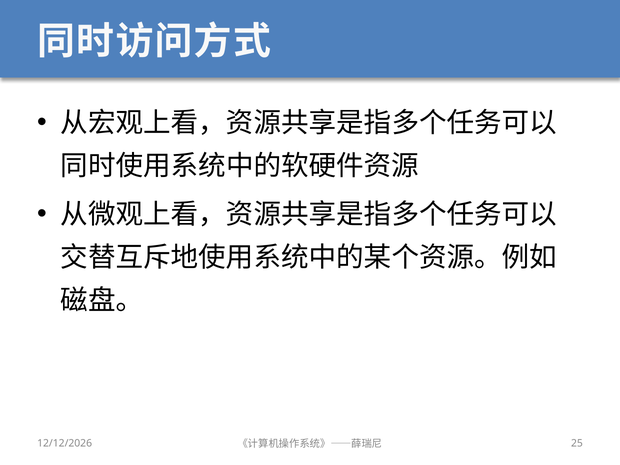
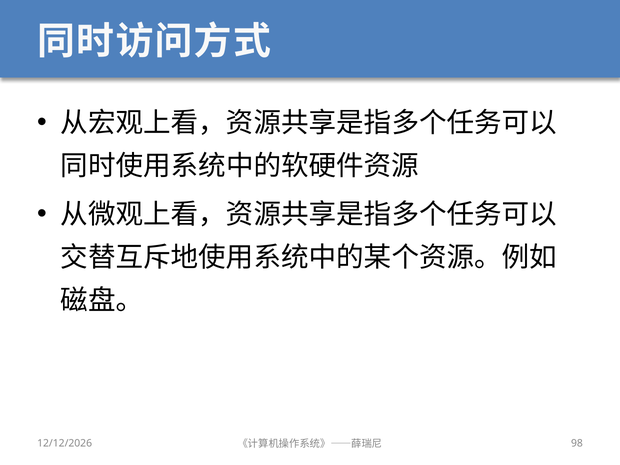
25: 25 -> 98
